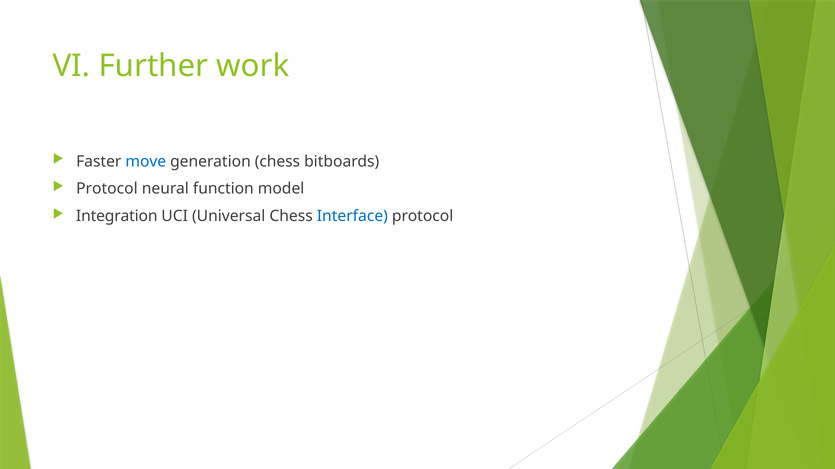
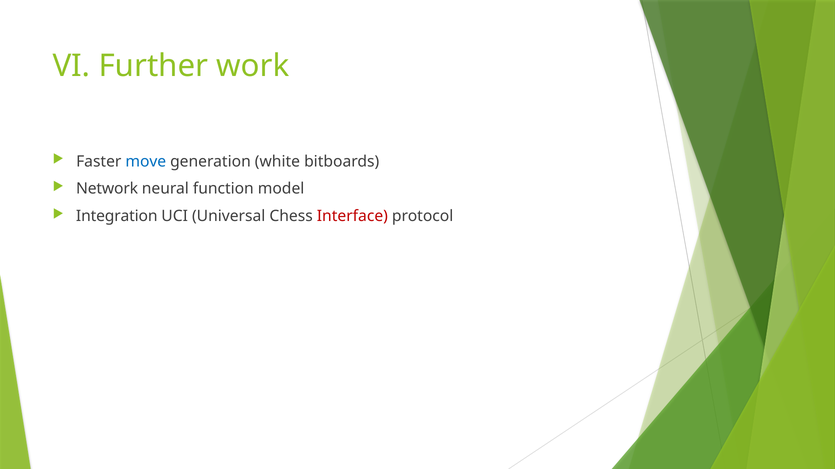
generation chess: chess -> white
Protocol at (107, 189): Protocol -> Network
Interface colour: blue -> red
